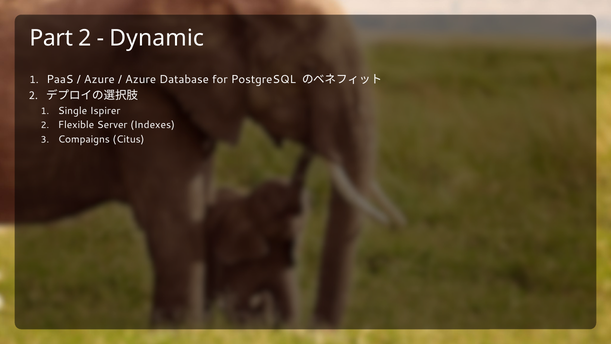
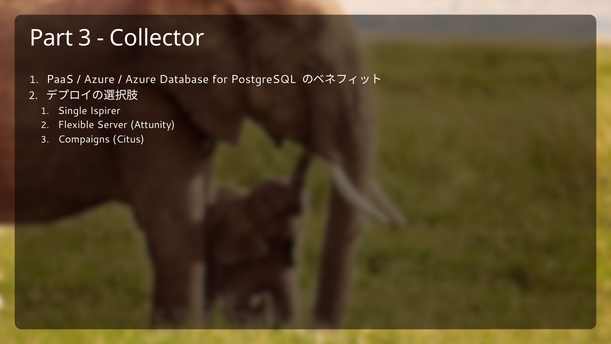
Part 2: 2 -> 3
Dynamic: Dynamic -> Collector
Indexes: Indexes -> Attunity
